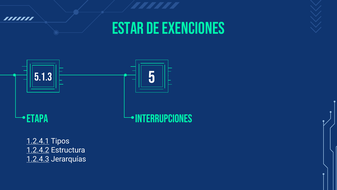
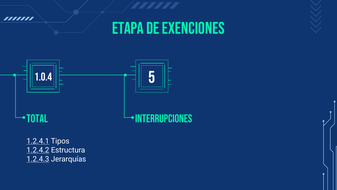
ESTAR: ESTAR -> ETAPA
5.1.3: 5.1.3 -> 1.0.4
ETAPA: ETAPA -> TOTAL
